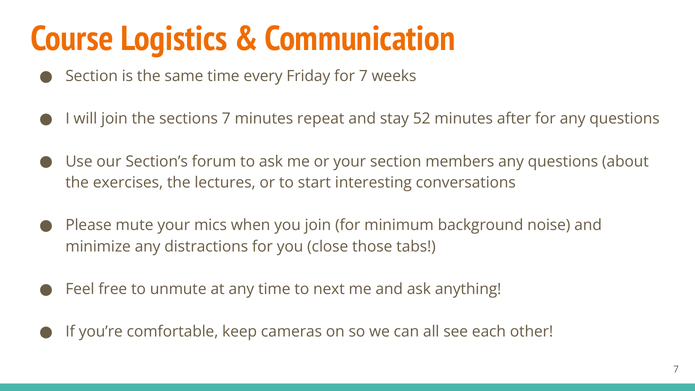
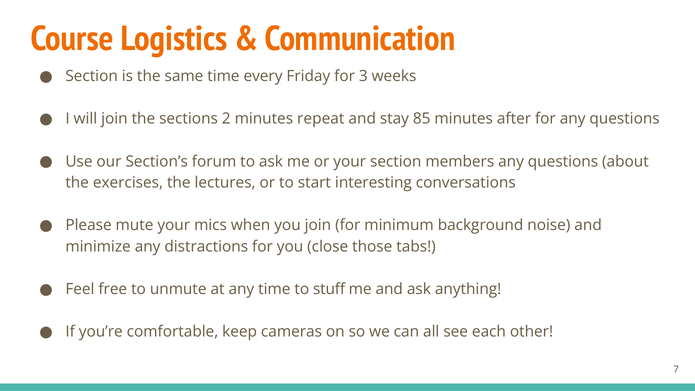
for 7: 7 -> 3
sections 7: 7 -> 2
52: 52 -> 85
next: next -> stuff
